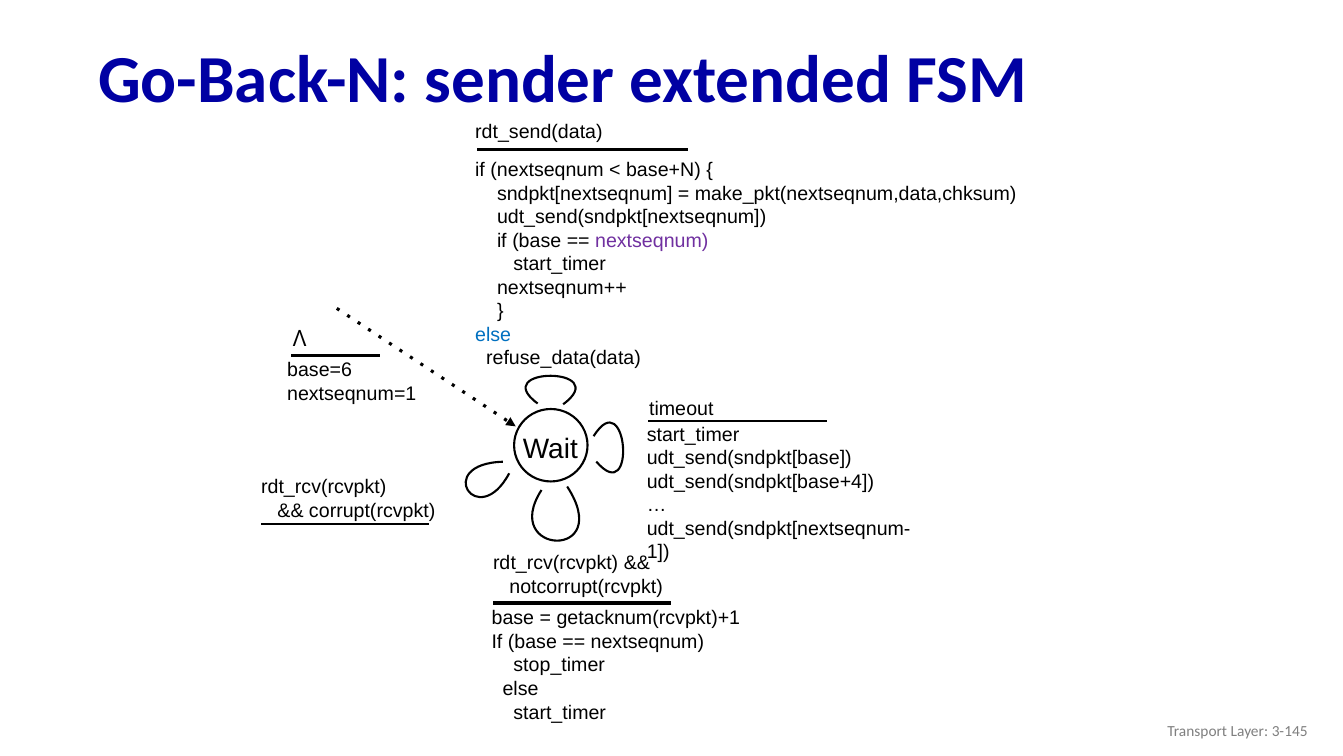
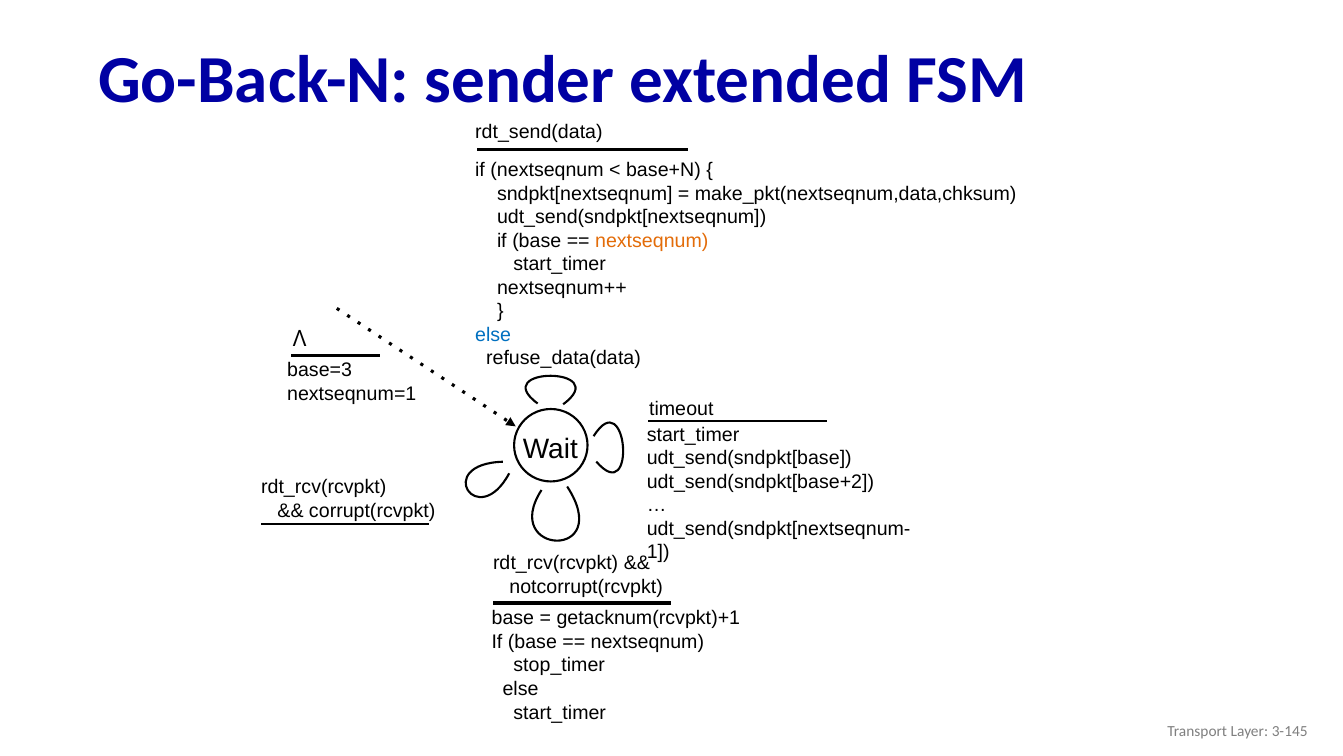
nextseqnum at (652, 241) colour: purple -> orange
base=6: base=6 -> base=3
udt_send(sndpkt[base+4: udt_send(sndpkt[base+4 -> udt_send(sndpkt[base+2
